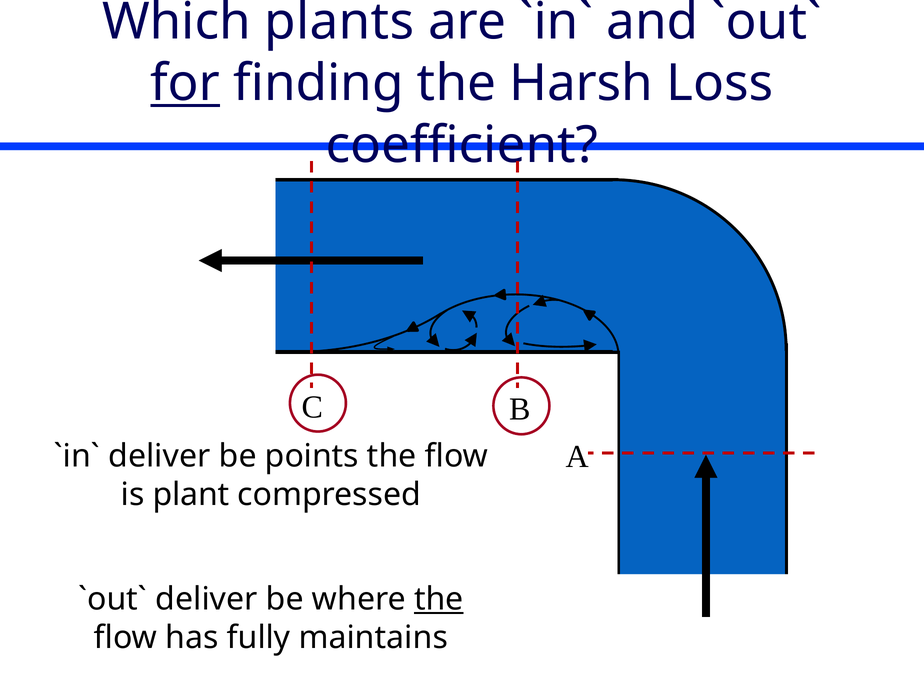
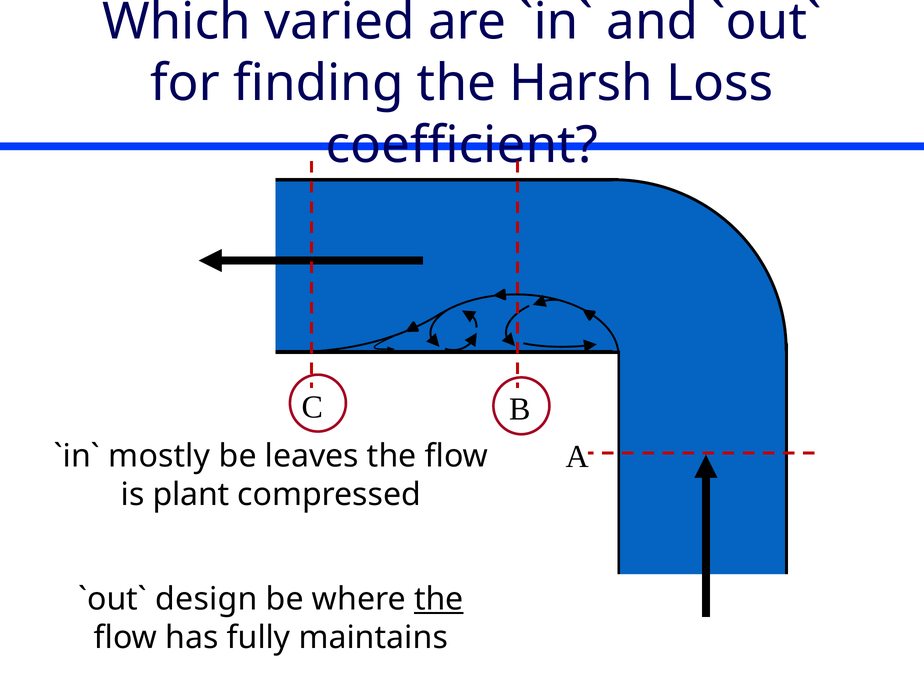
plants: plants -> varied
for underline: present -> none
deliver at (159, 456): deliver -> mostly
points: points -> leaves
deliver at (206, 599): deliver -> design
